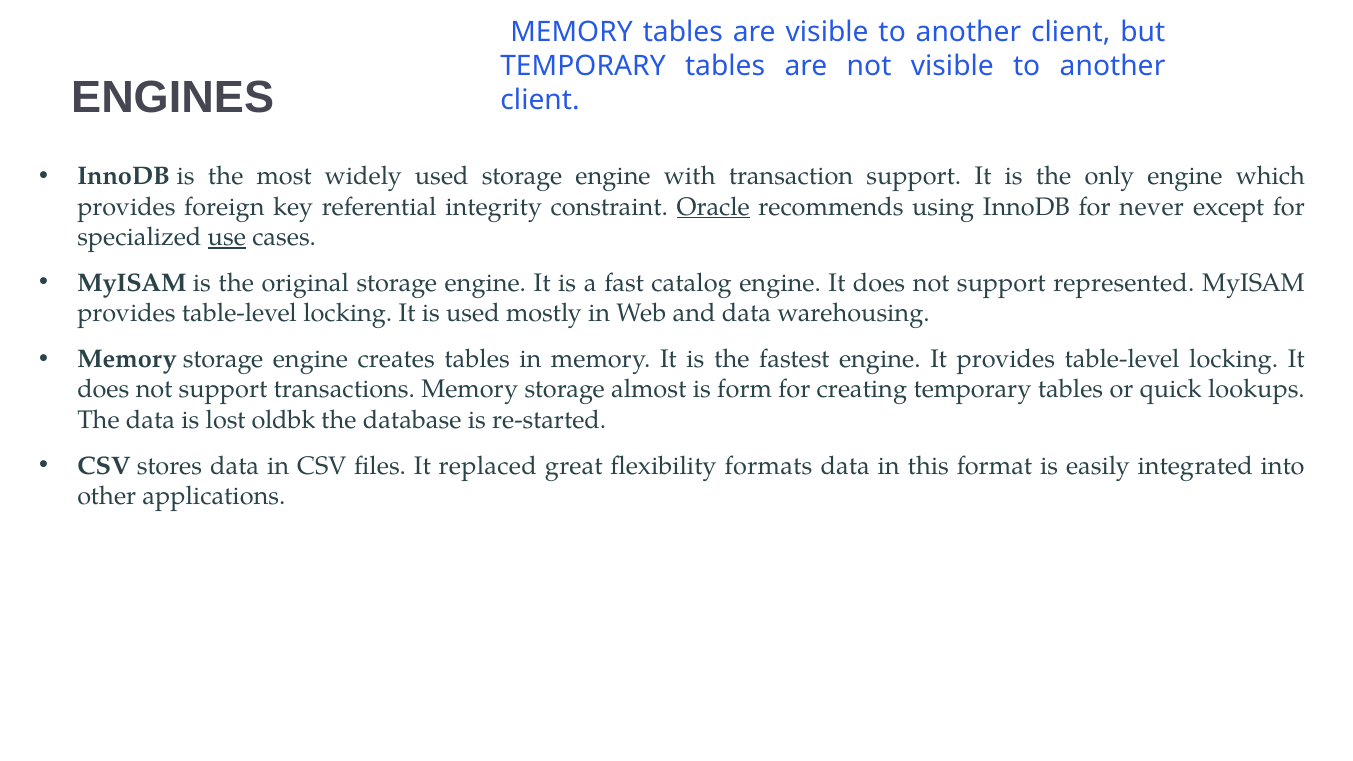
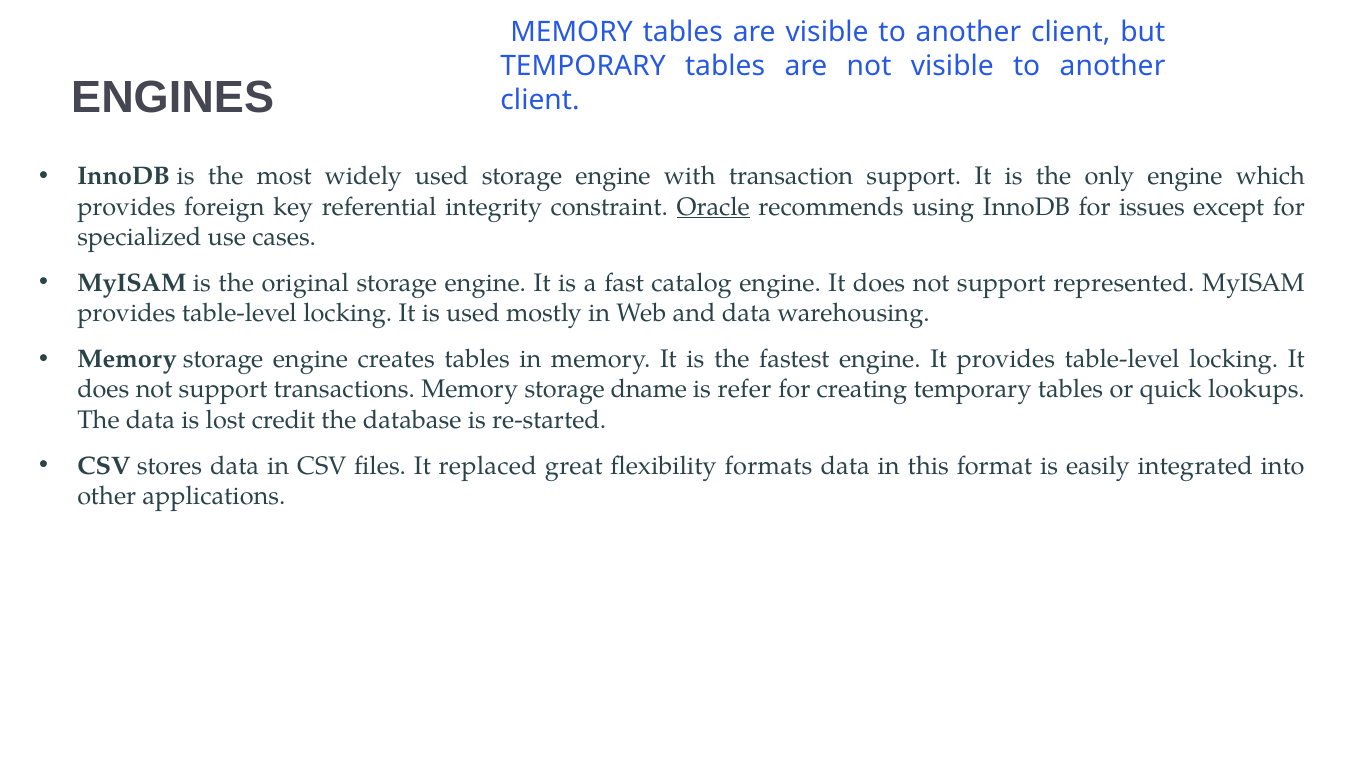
never: never -> issues
use underline: present -> none
almost: almost -> dname
form: form -> refer
oldbk: oldbk -> credit
